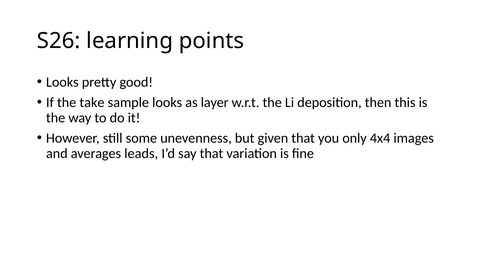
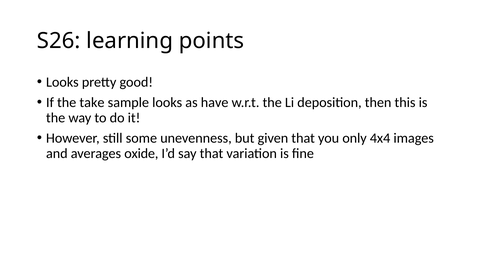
layer: layer -> have
leads: leads -> oxide
